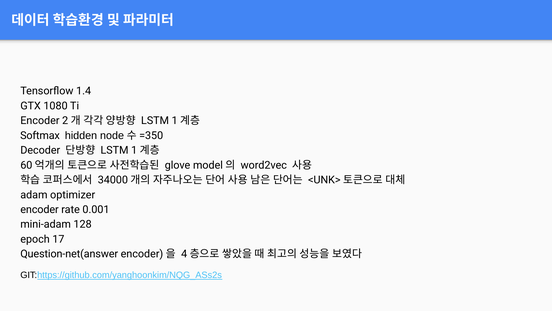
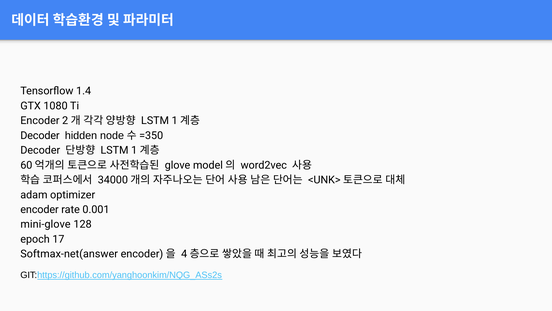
Softmax at (40, 135): Softmax -> Decoder
mini-adam: mini-adam -> mini-glove
Question-net(answer: Question-net(answer -> Softmax-net(answer
